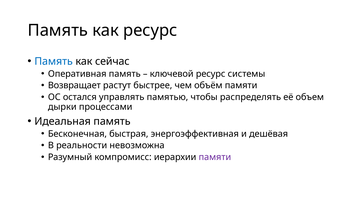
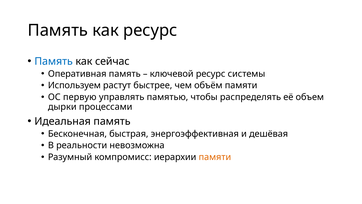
Возвращает: Возвращает -> Используем
остался: остался -> первую
памяти at (215, 157) colour: purple -> orange
